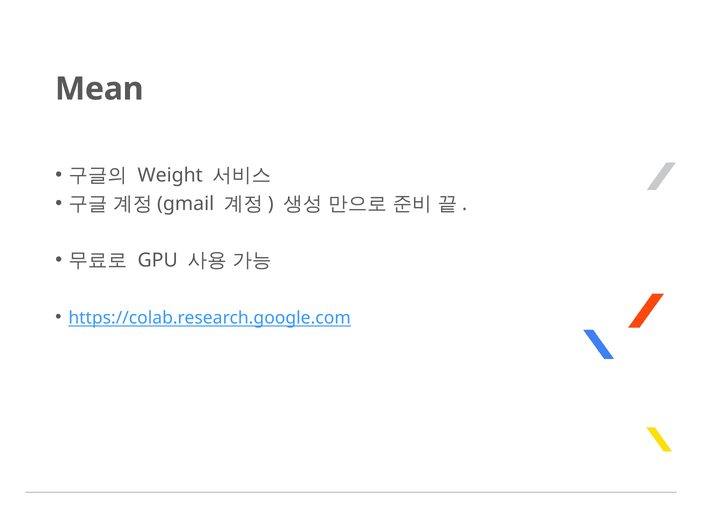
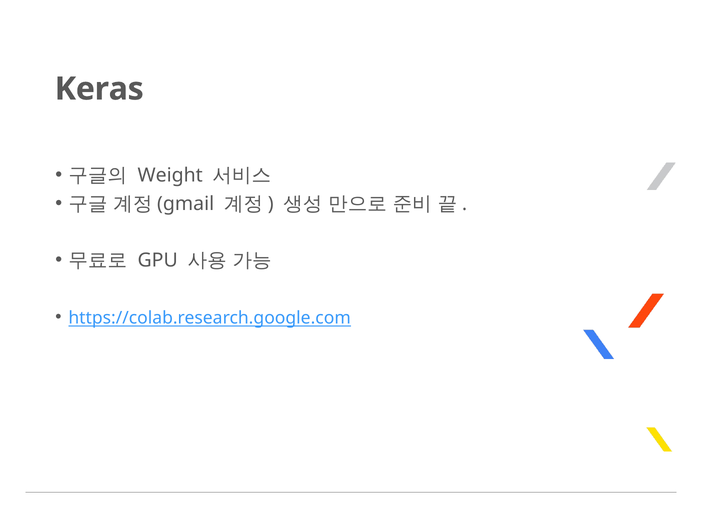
Mean: Mean -> Keras
